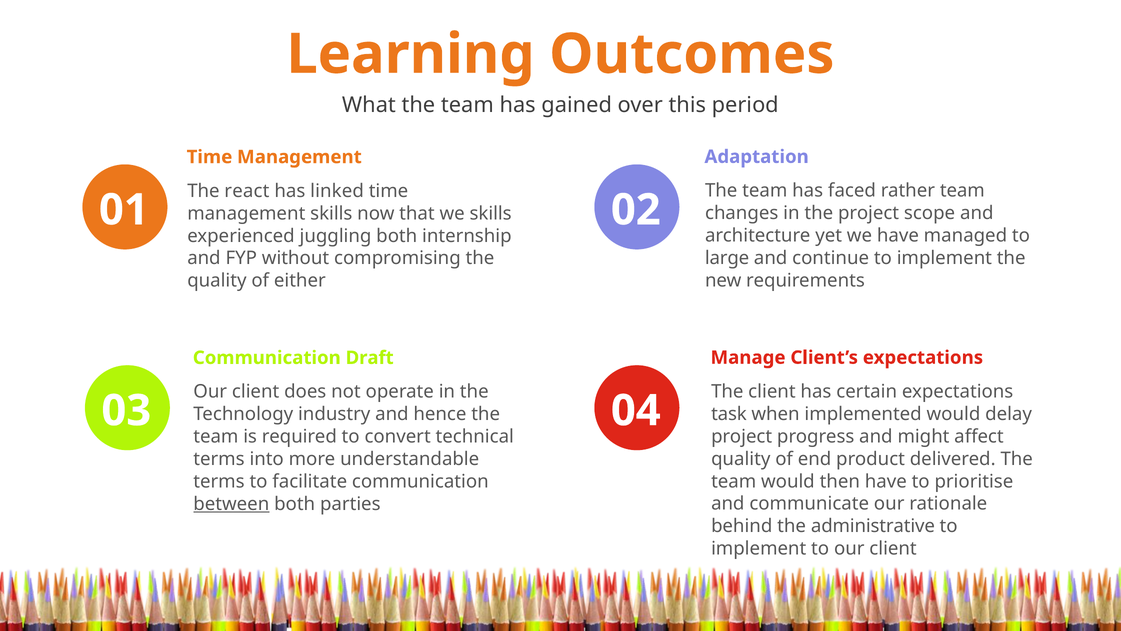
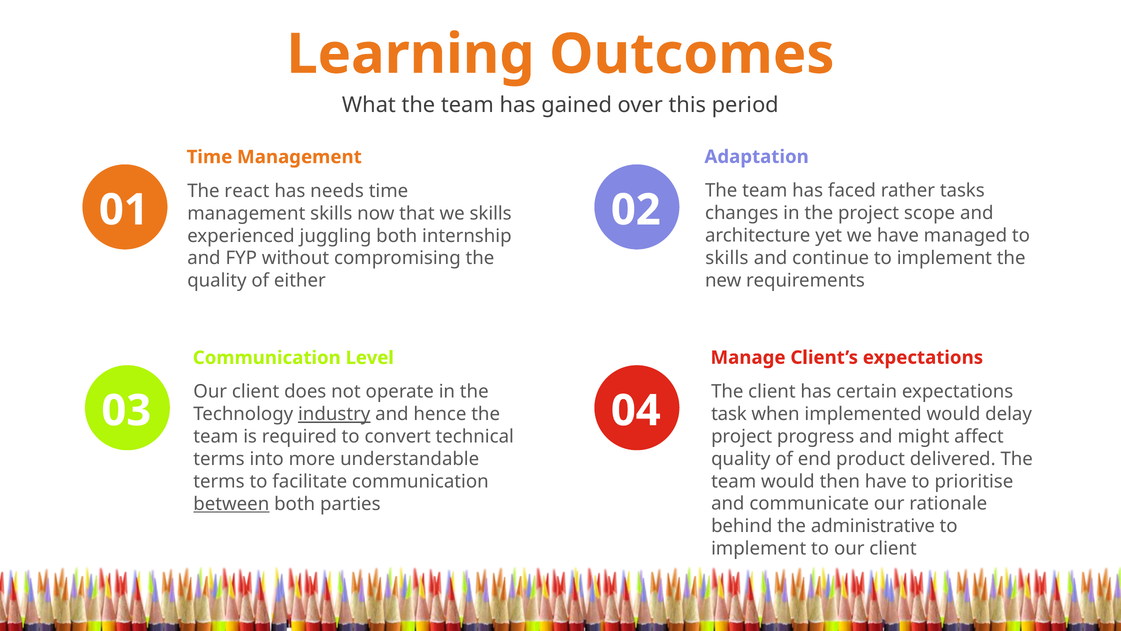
rather team: team -> tasks
linked: linked -> needs
large at (727, 258): large -> skills
Draft: Draft -> Level
industry underline: none -> present
